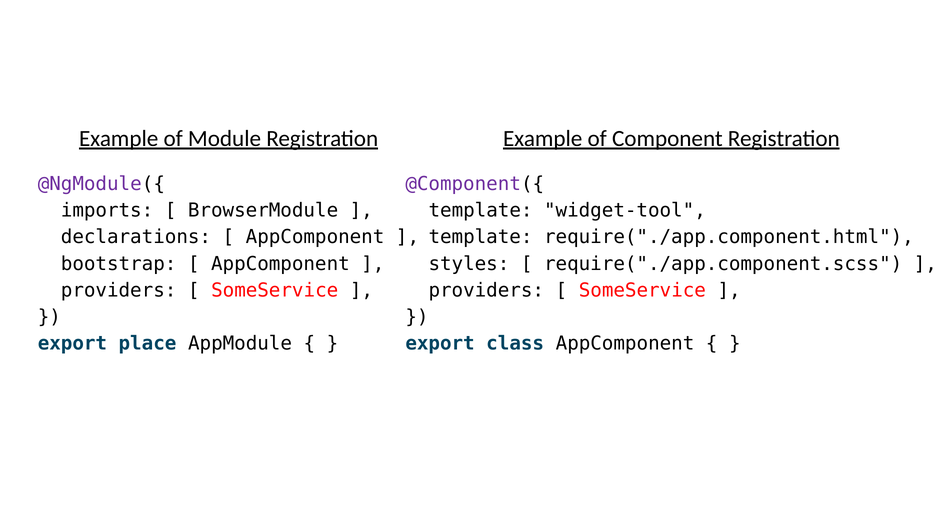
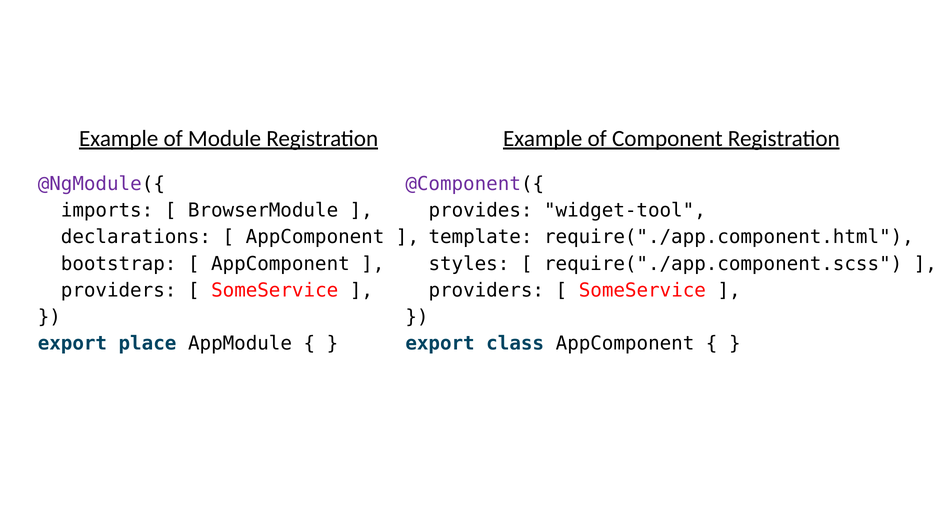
template at (481, 211): template -> provides
